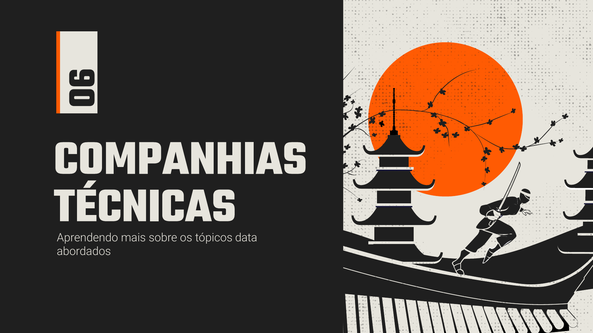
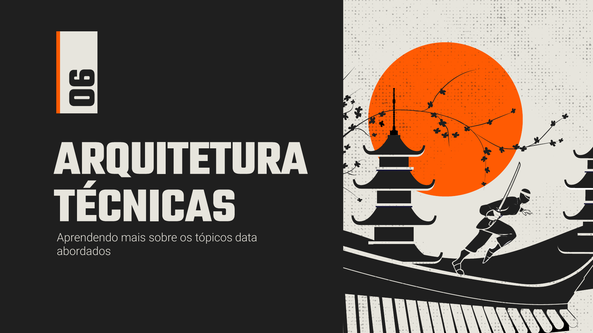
COMPANHIAS: COMPANHIAS -> ARQUITETURA
